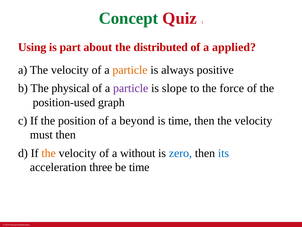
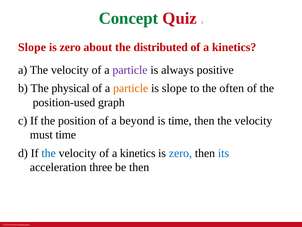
Using at (32, 47): Using -> Slope
part at (70, 47): part -> zero
applied at (234, 47): applied -> kinetics
particle at (130, 70) colour: orange -> purple
particle at (131, 88) colour: purple -> orange
force: force -> often
must then: then -> time
the at (49, 153) colour: orange -> blue
velocity of a without: without -> kinetics
be time: time -> then
